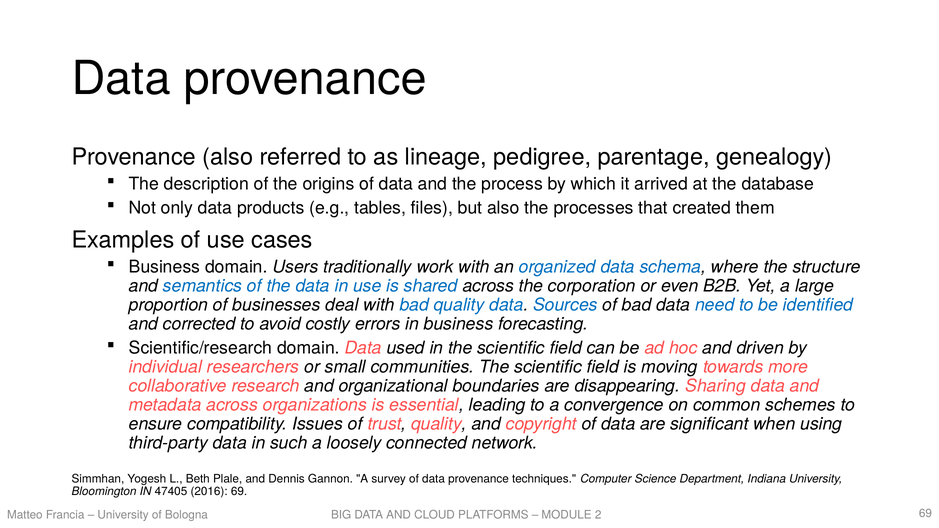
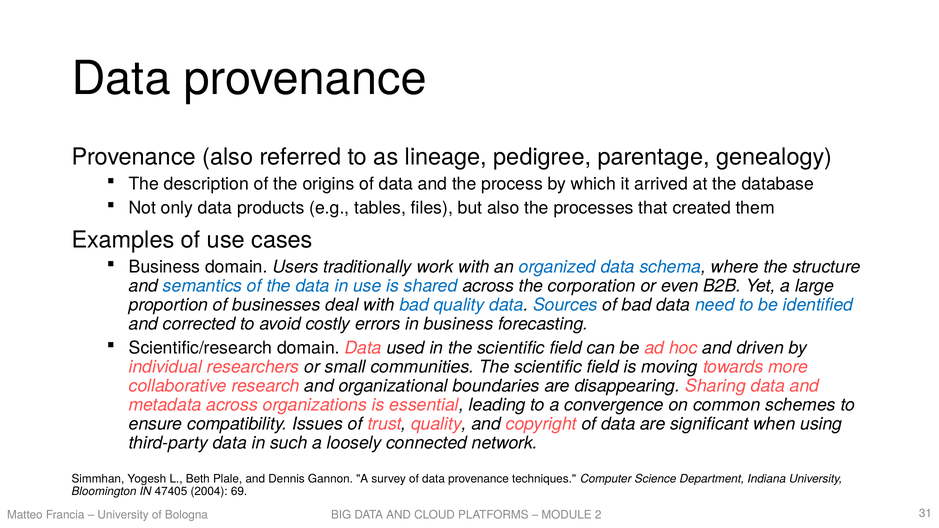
2016: 2016 -> 2004
69 at (925, 514): 69 -> 31
